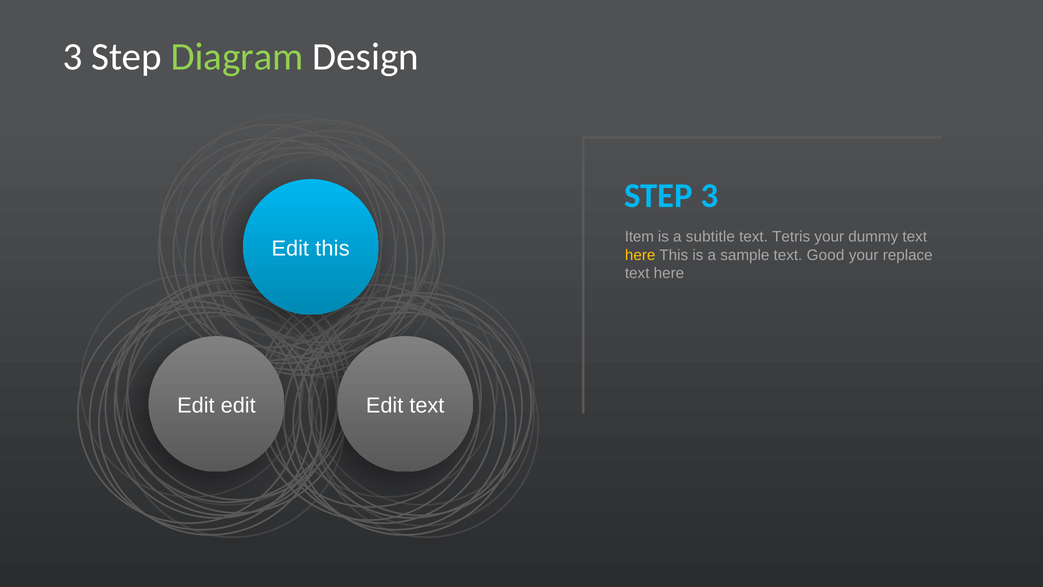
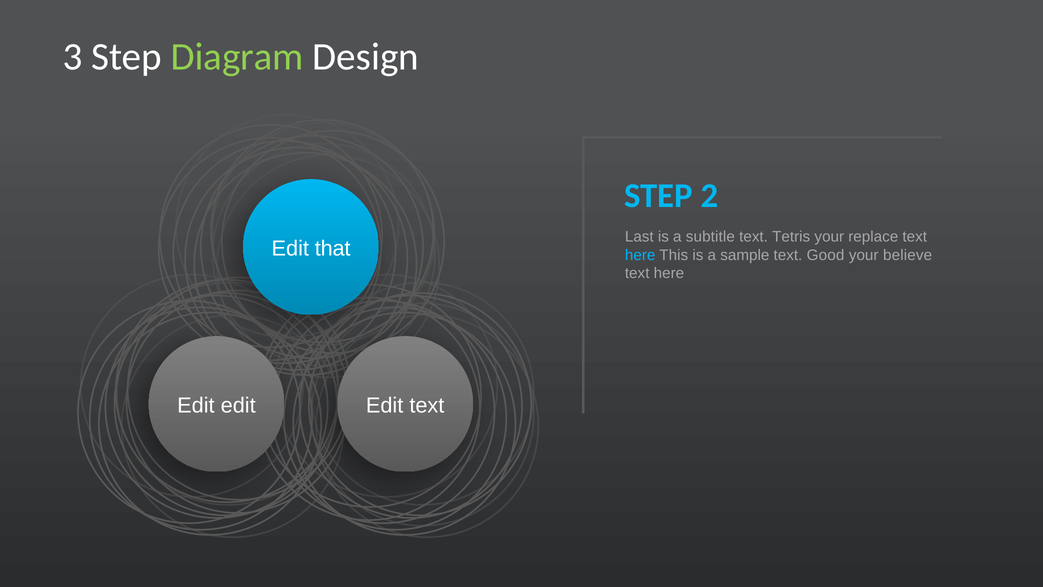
STEP 3: 3 -> 2
Item: Item -> Last
dummy: dummy -> replace
Edit this: this -> that
here at (640, 255) colour: yellow -> light blue
replace: replace -> believe
